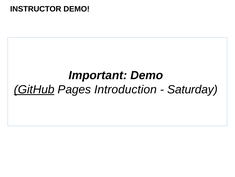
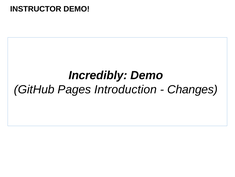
Important: Important -> Incredibly
GitHub underline: present -> none
Saturday: Saturday -> Changes
